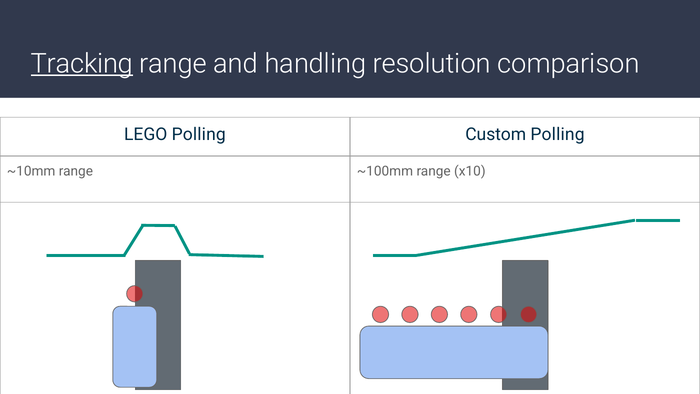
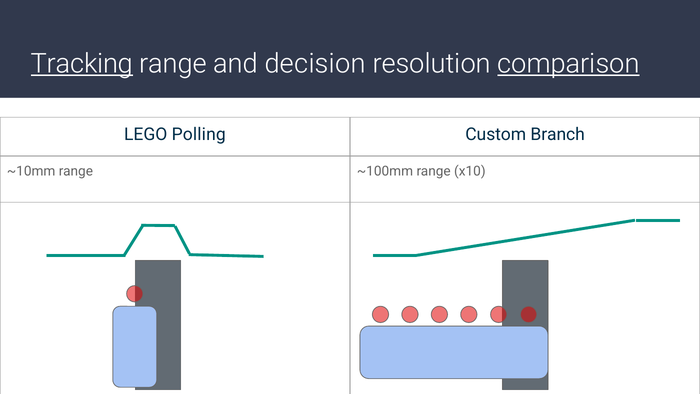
handling: handling -> decision
comparison underline: none -> present
Custom Polling: Polling -> Branch
